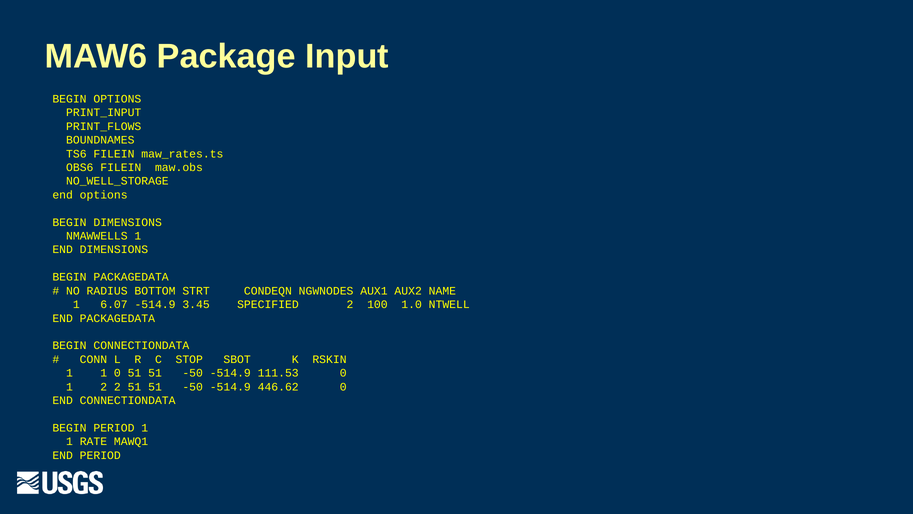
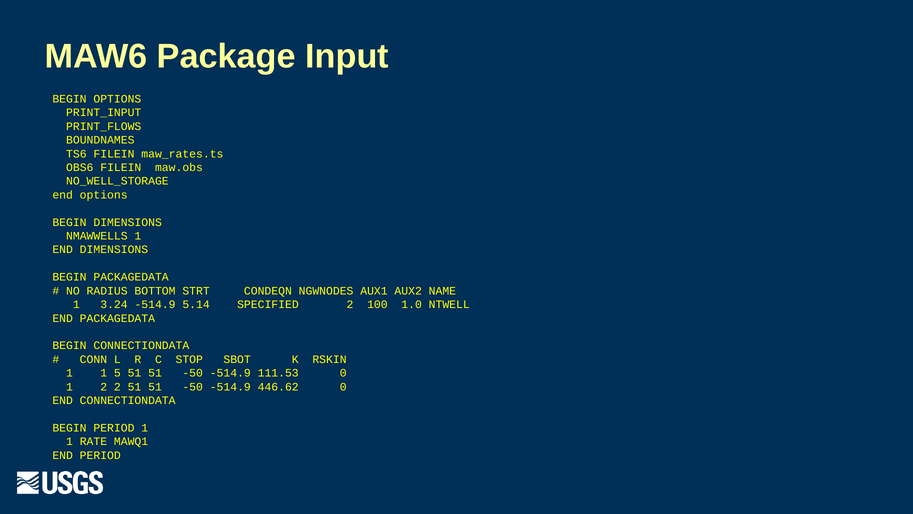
6.07: 6.07 -> 3.24
3.45: 3.45 -> 5.14
1 0: 0 -> 5
